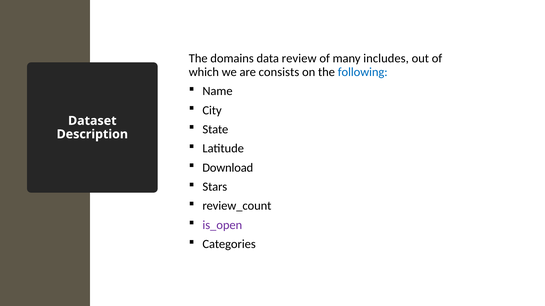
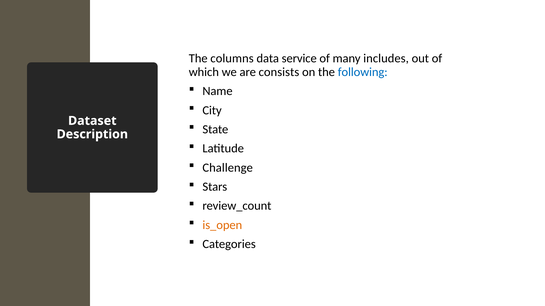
domains: domains -> columns
review: review -> service
Download: Download -> Challenge
is_open colour: purple -> orange
